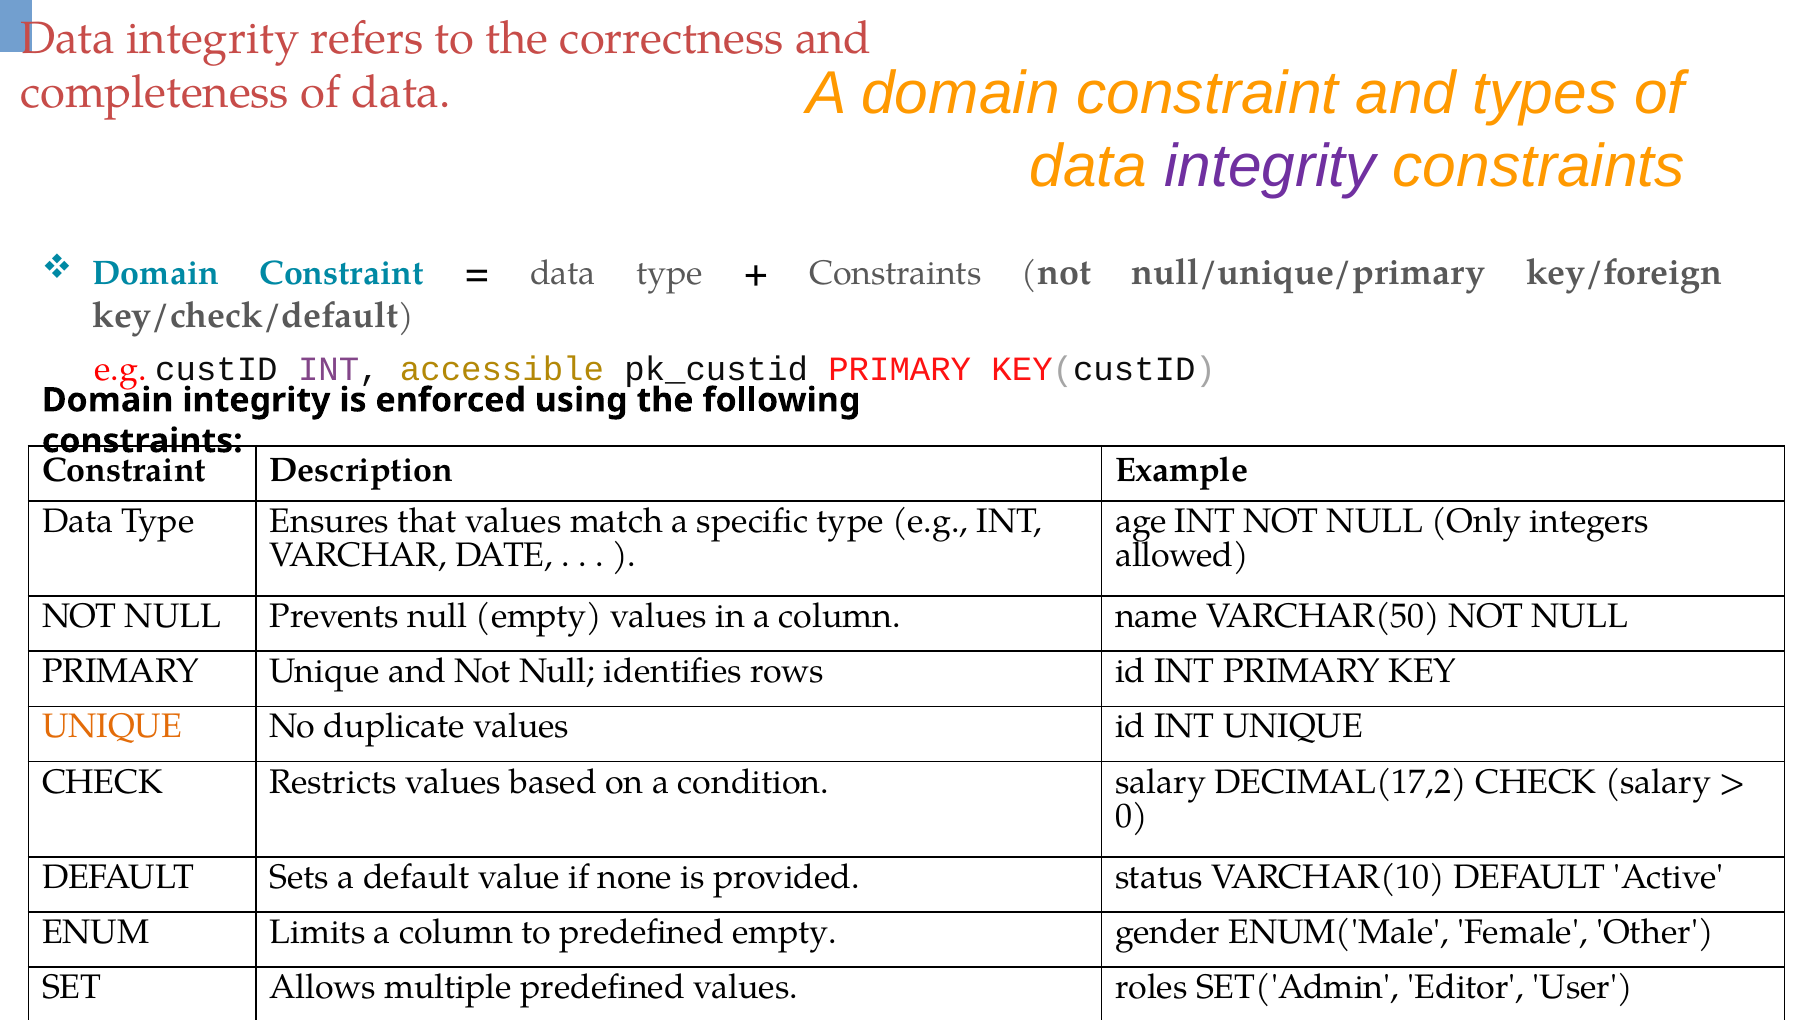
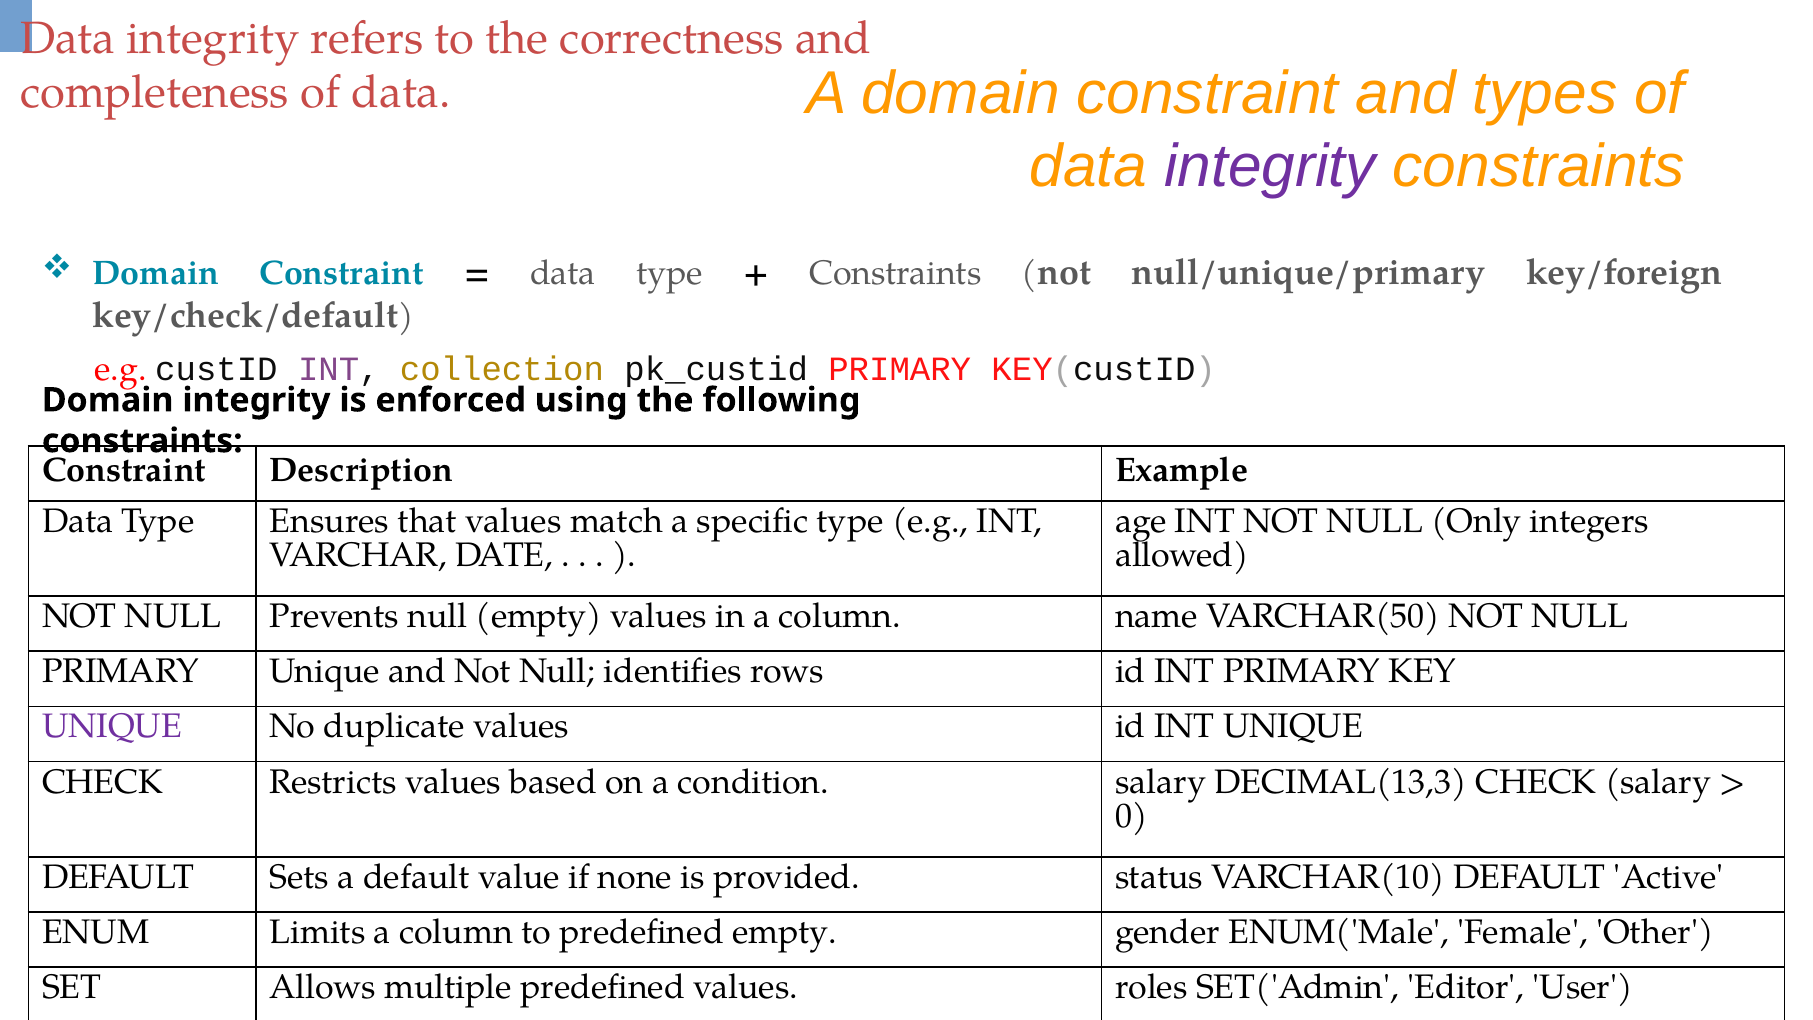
accessible: accessible -> collection
UNIQUE at (112, 727) colour: orange -> purple
DECIMAL(17,2: DECIMAL(17,2 -> DECIMAL(13,3
